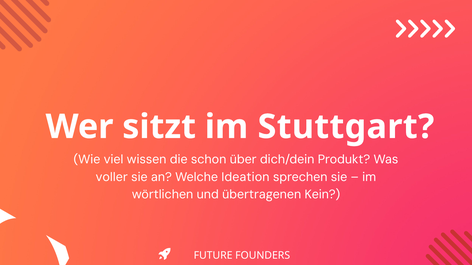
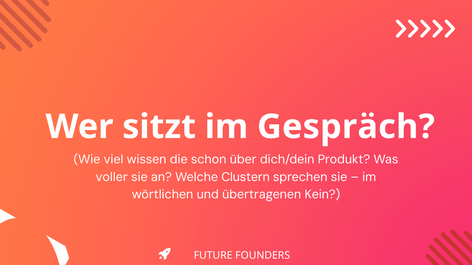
Stuttgart: Stuttgart -> Gespräch
Ideation: Ideation -> Clustern
